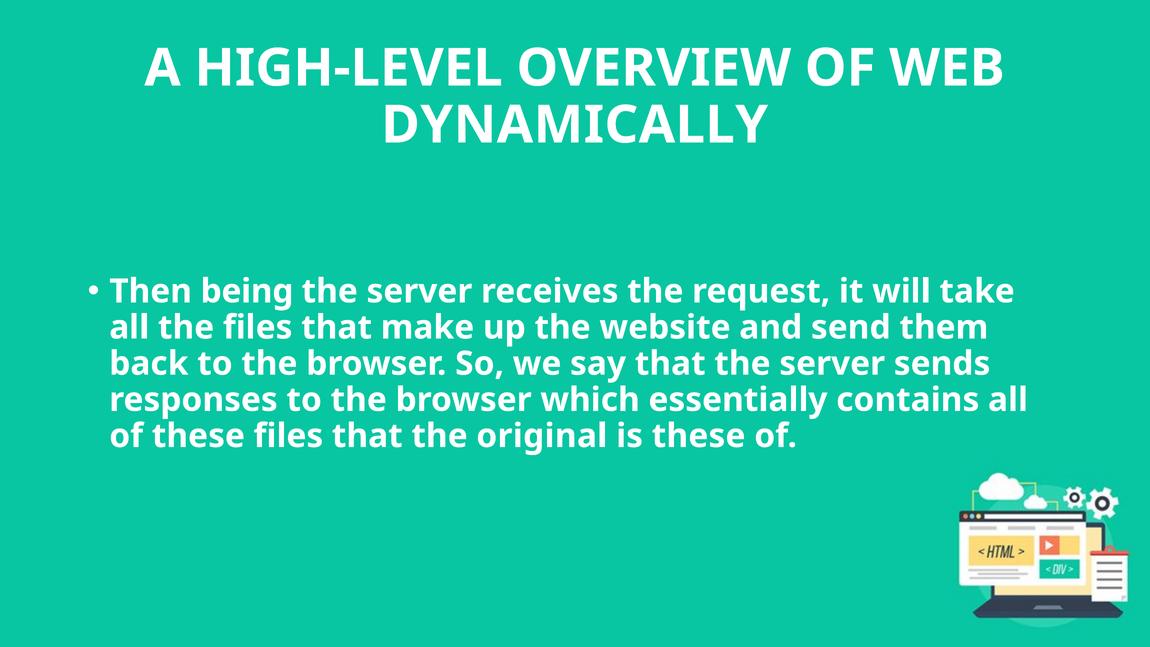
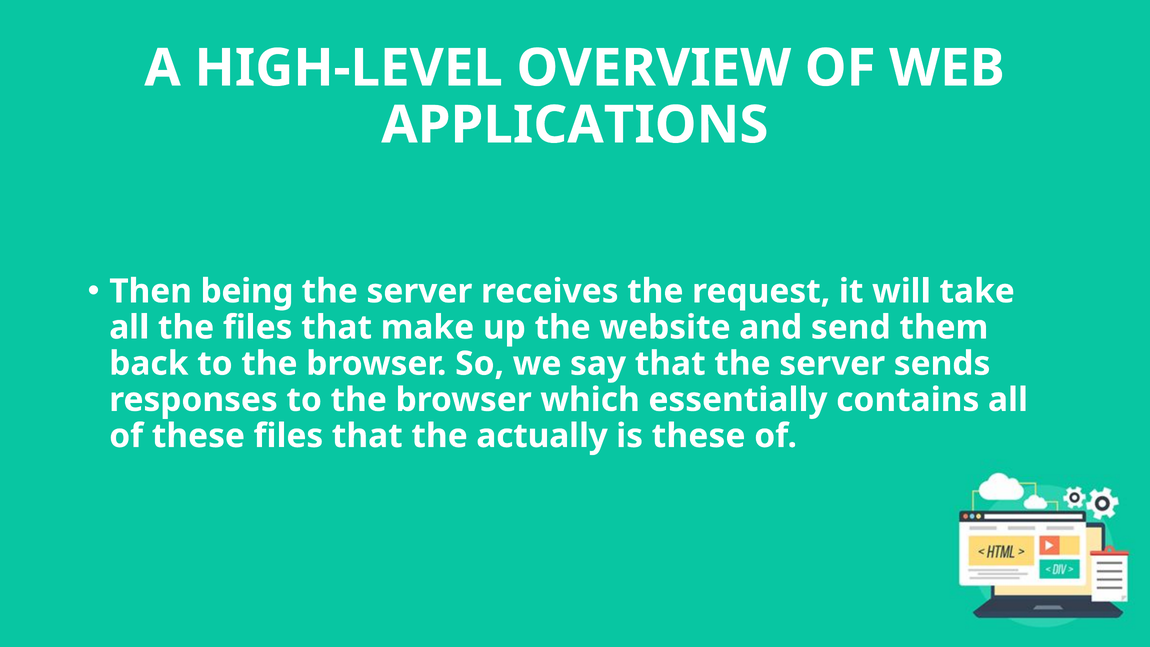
DYNAMICALLY: DYNAMICALLY -> APPLICATIONS
original: original -> actually
